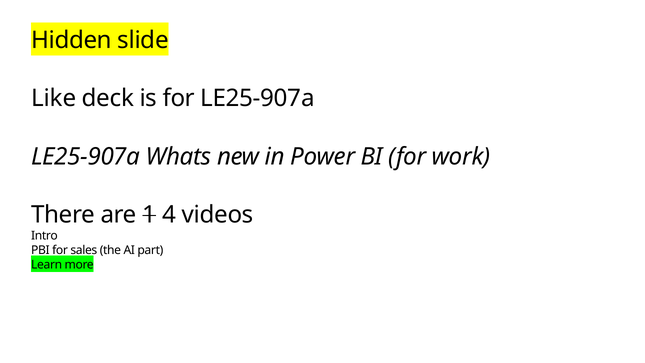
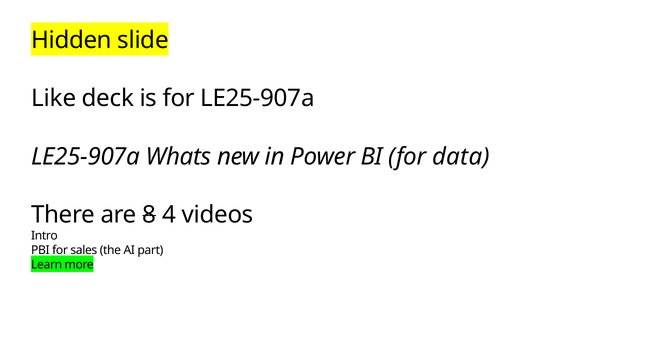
work: work -> data
1: 1 -> 8
